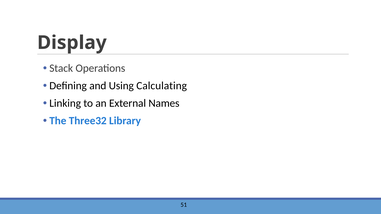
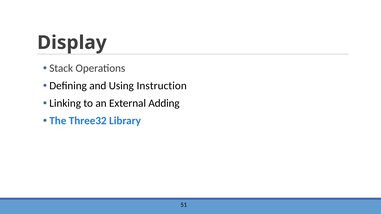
Calculating: Calculating -> Instruction
Names: Names -> Adding
